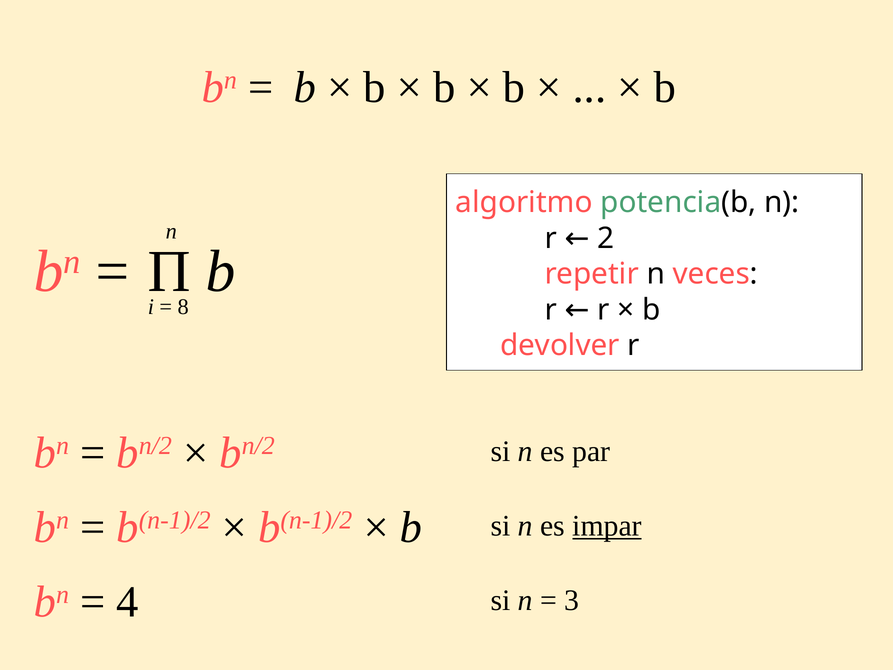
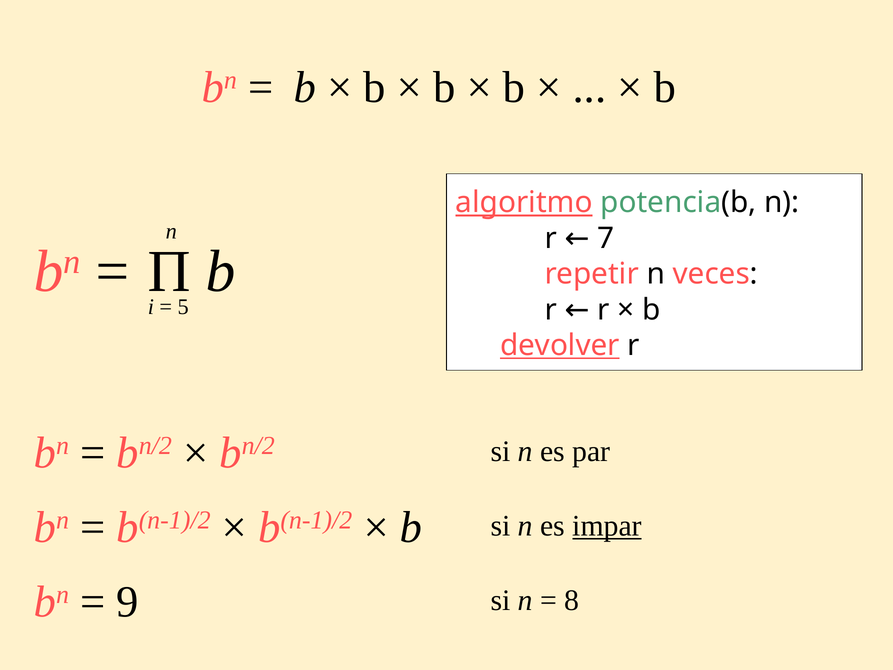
algoritmo underline: none -> present
2: 2 -> 7
8: 8 -> 5
devolver underline: none -> present
4: 4 -> 9
3: 3 -> 8
